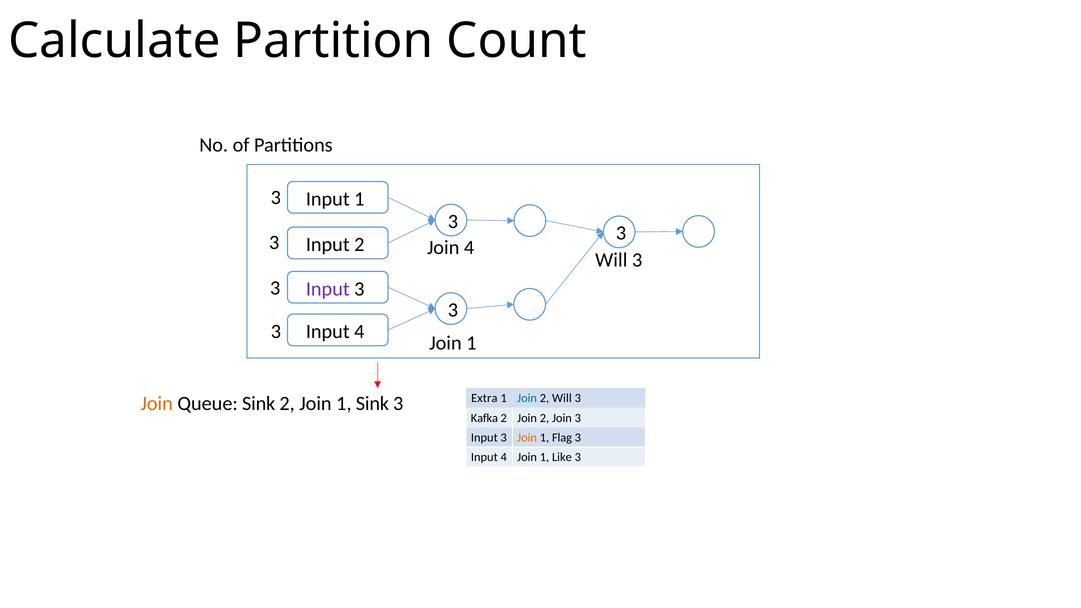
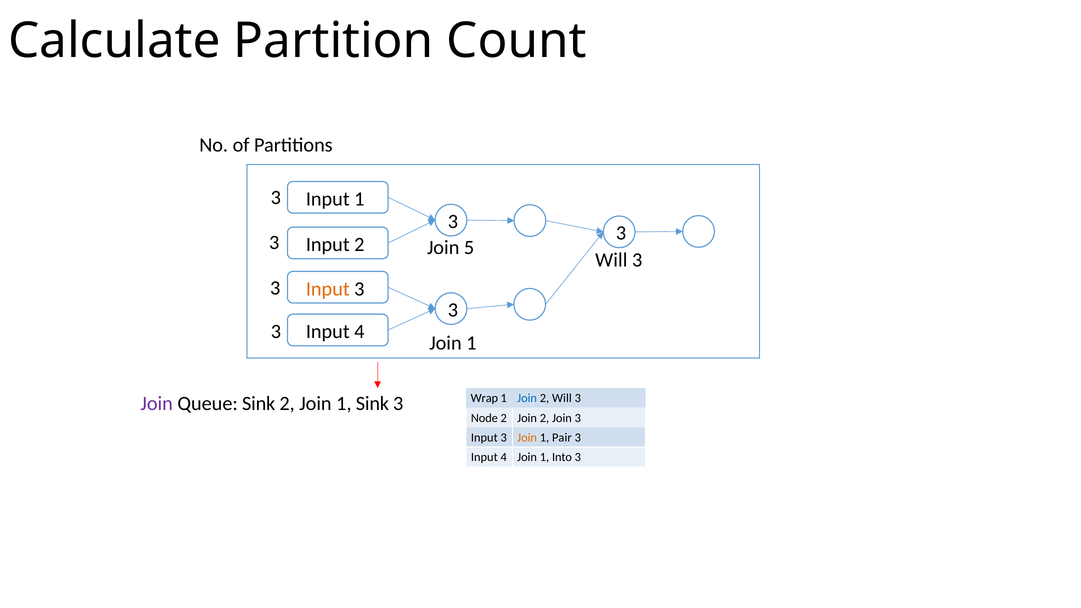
Join 4: 4 -> 5
Input at (328, 289) colour: purple -> orange
Extra: Extra -> Wrap
Join at (157, 403) colour: orange -> purple
Kafka: Kafka -> Node
Flag: Flag -> Pair
Like: Like -> Into
